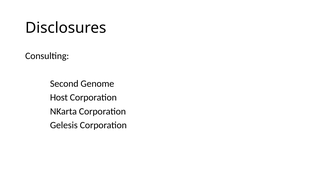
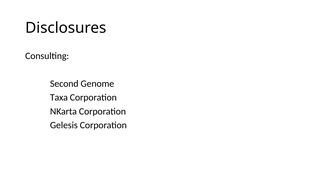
Host: Host -> Taxa
